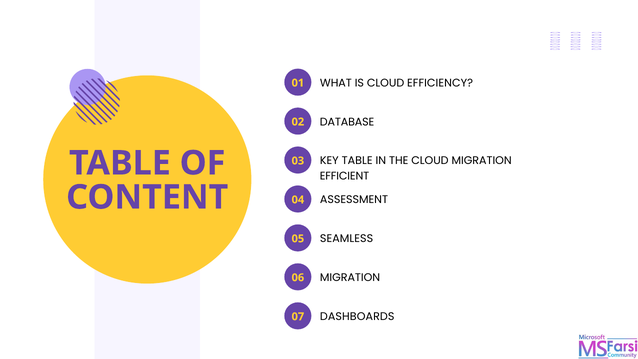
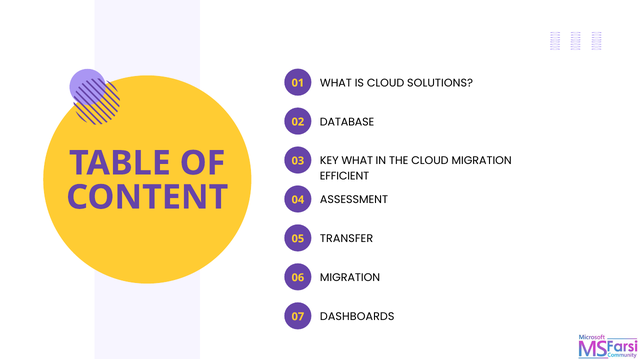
EFFICIENCY: EFFICIENCY -> SOLUTIONS
KEY TABLE: TABLE -> WHAT
SEAMLESS: SEAMLESS -> TRANSFER
